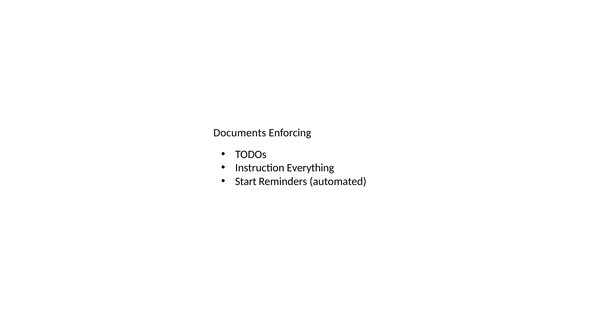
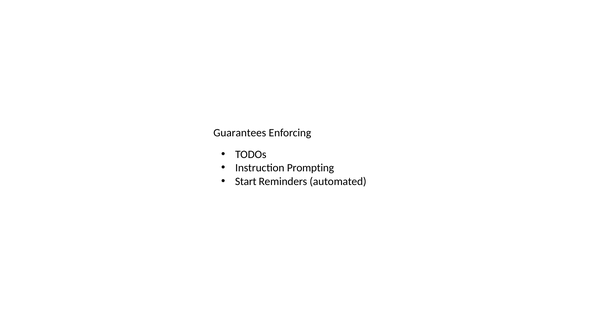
Documents: Documents -> Guarantees
Everything: Everything -> Prompting
